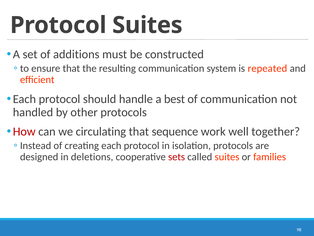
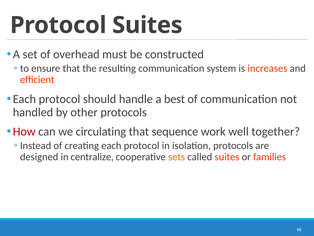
additions: additions -> overhead
repeated: repeated -> increases
deletions: deletions -> centralize
sets colour: red -> orange
